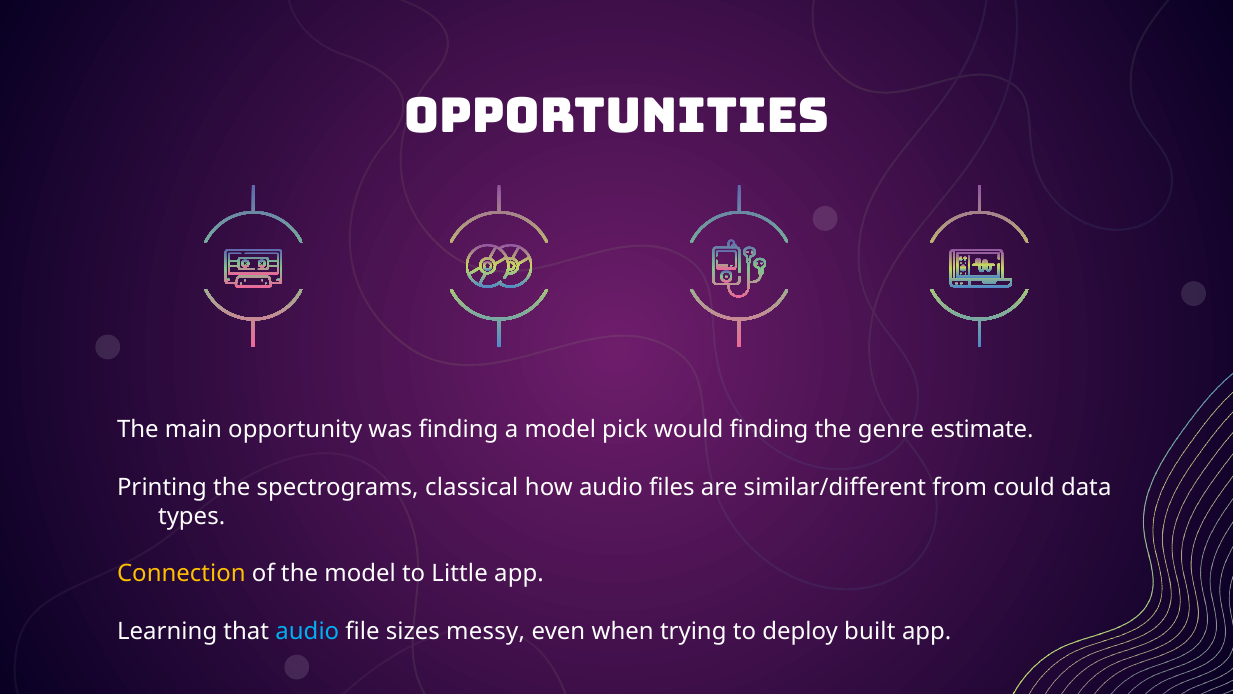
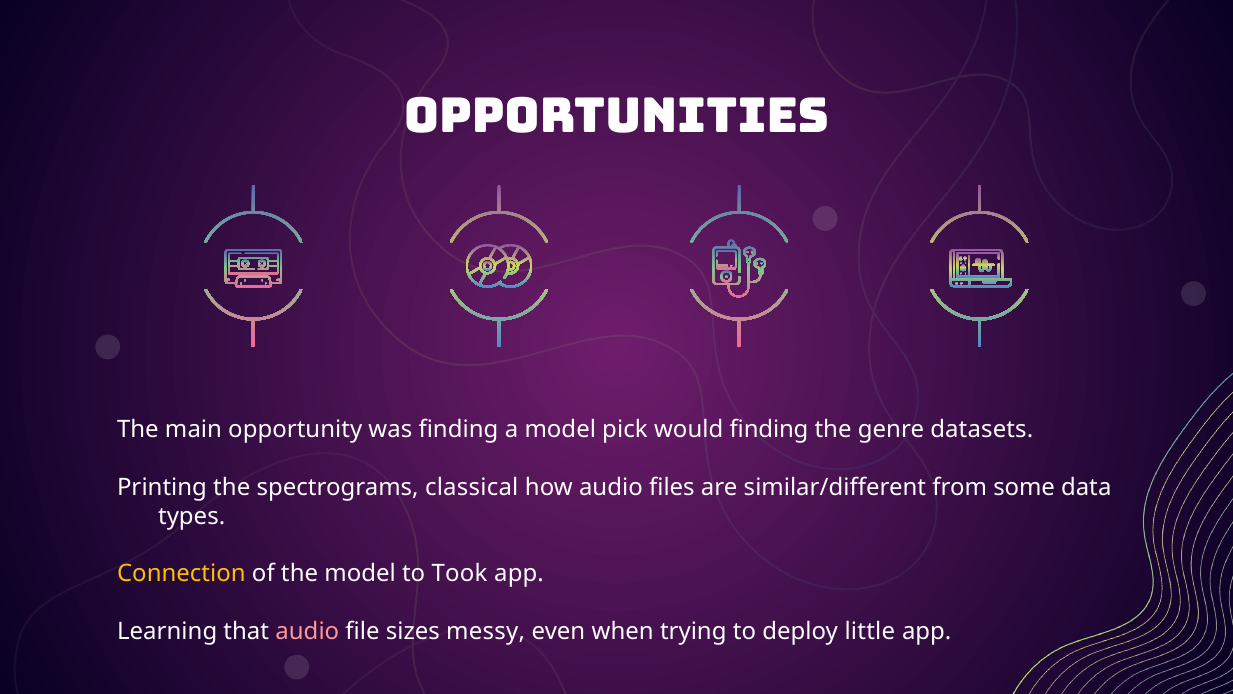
estimate: estimate -> datasets
could: could -> some
Little: Little -> Took
audio at (307, 631) colour: light blue -> pink
built: built -> little
